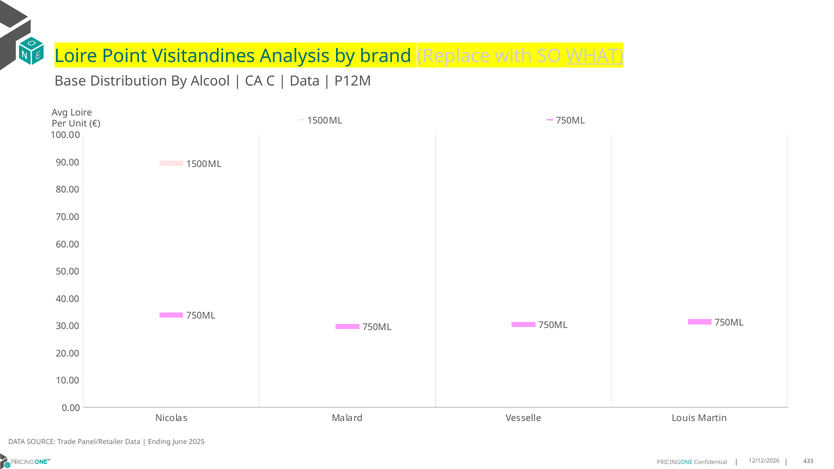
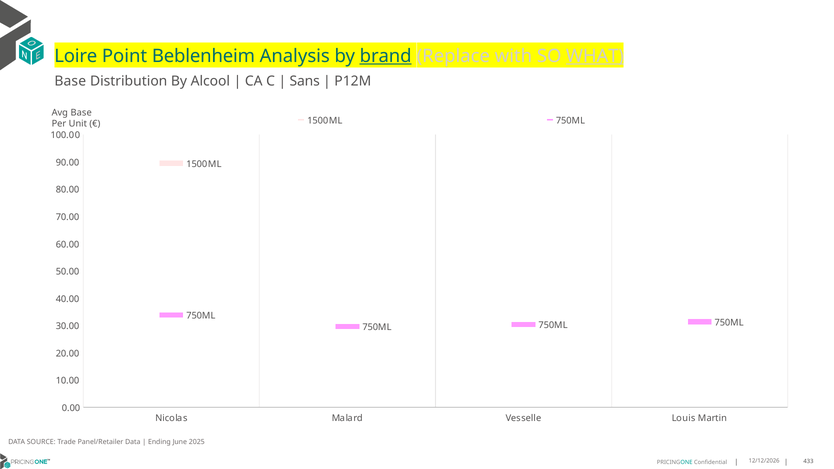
Visitandines: Visitandines -> Beblenheim
brand underline: none -> present
Data at (305, 81): Data -> Sans
Avg Loire: Loire -> Base
